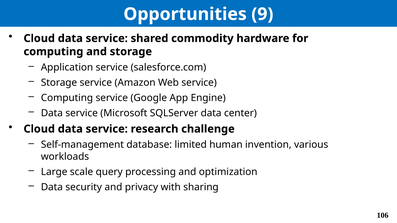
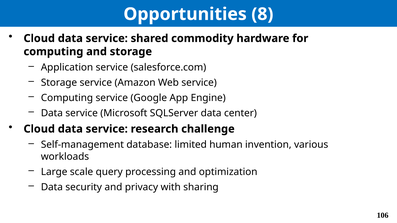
9: 9 -> 8
